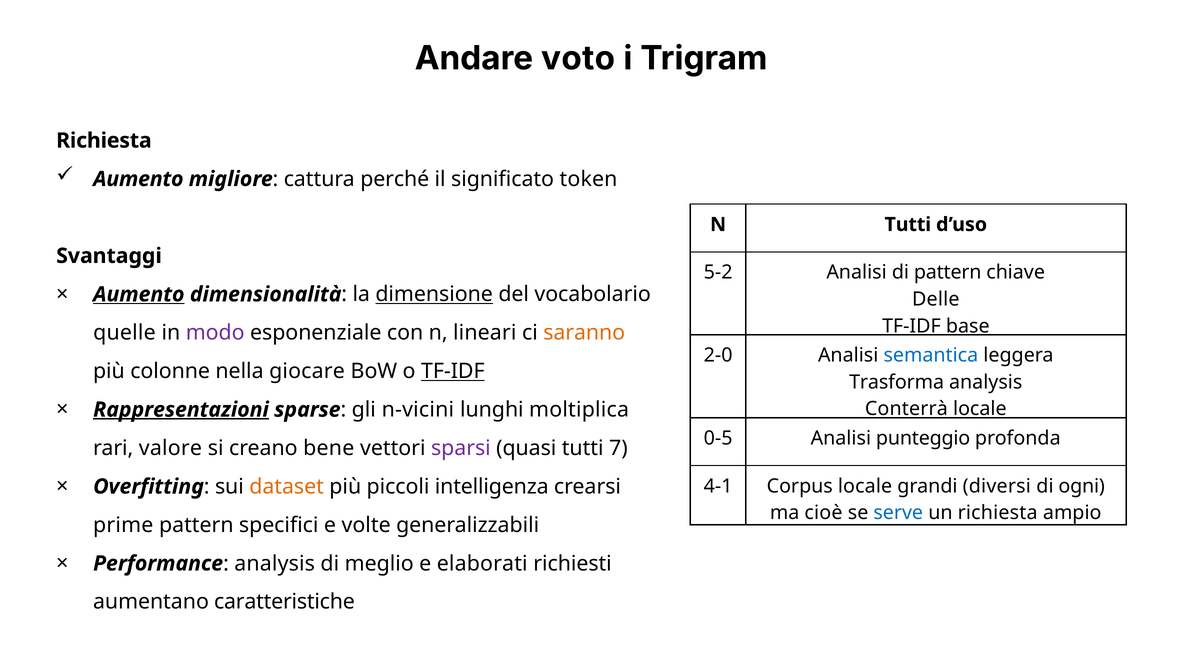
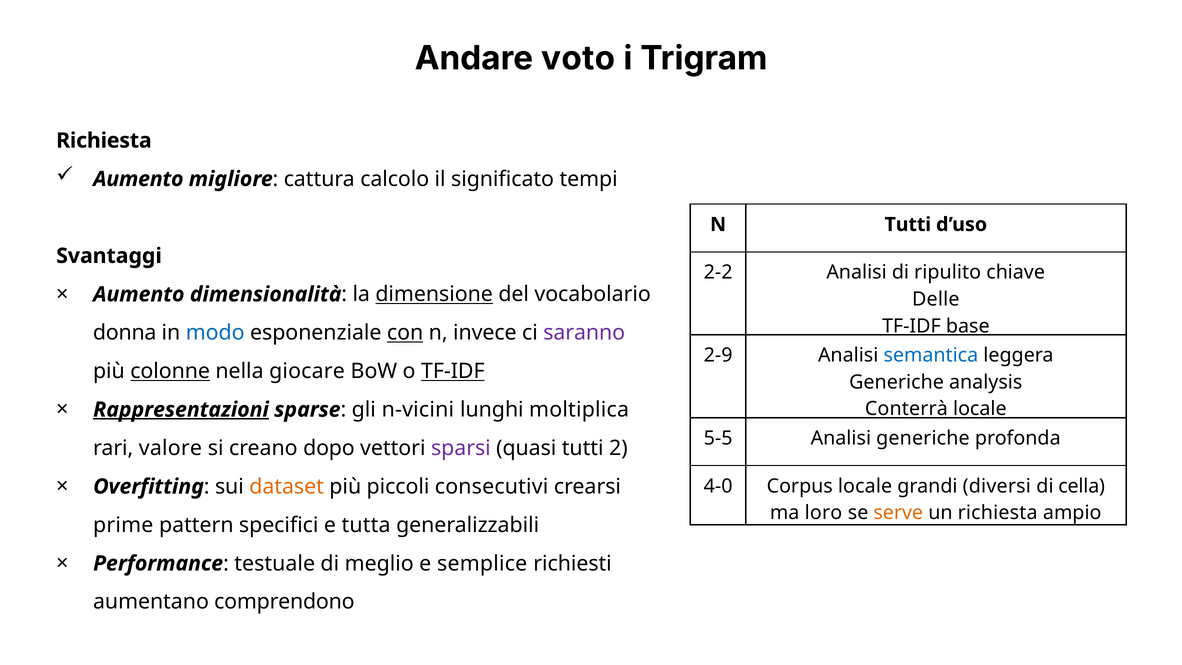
perché: perché -> calcolo
token: token -> tempi
5-2: 5-2 -> 2-2
di pattern: pattern -> ripulito
Aumento at (139, 294) underline: present -> none
quelle: quelle -> donna
modo colour: purple -> blue
con underline: none -> present
lineari: lineari -> invece
saranno colour: orange -> purple
2-0: 2-0 -> 2-9
colonne underline: none -> present
Trasforma at (897, 382): Trasforma -> Generiche
0-5: 0-5 -> 5-5
Analisi punteggio: punteggio -> generiche
bene: bene -> dopo
7: 7 -> 2
intelligenza: intelligenza -> consecutivi
4-1: 4-1 -> 4-0
ogni: ogni -> cella
cioè: cioè -> loro
serve colour: blue -> orange
volte: volte -> tutta
Performance analysis: analysis -> testuale
elaborati: elaborati -> semplice
caratteristiche: caratteristiche -> comprendono
